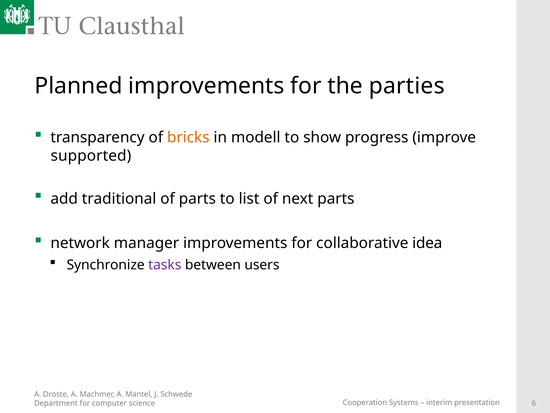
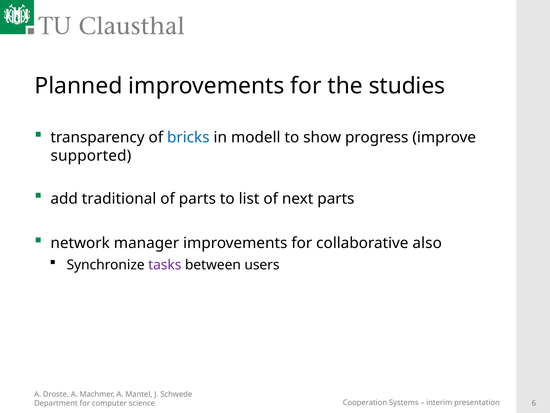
parties: parties -> studies
bricks colour: orange -> blue
idea: idea -> also
